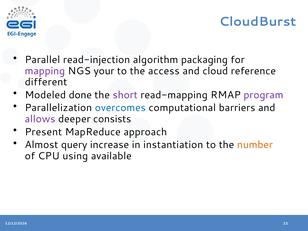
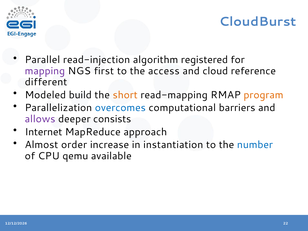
packaging: packaging -> registered
your: your -> first
done: done -> build
short colour: purple -> orange
program colour: purple -> orange
Present: Present -> Internet
query: query -> order
number colour: orange -> blue
using: using -> qemu
